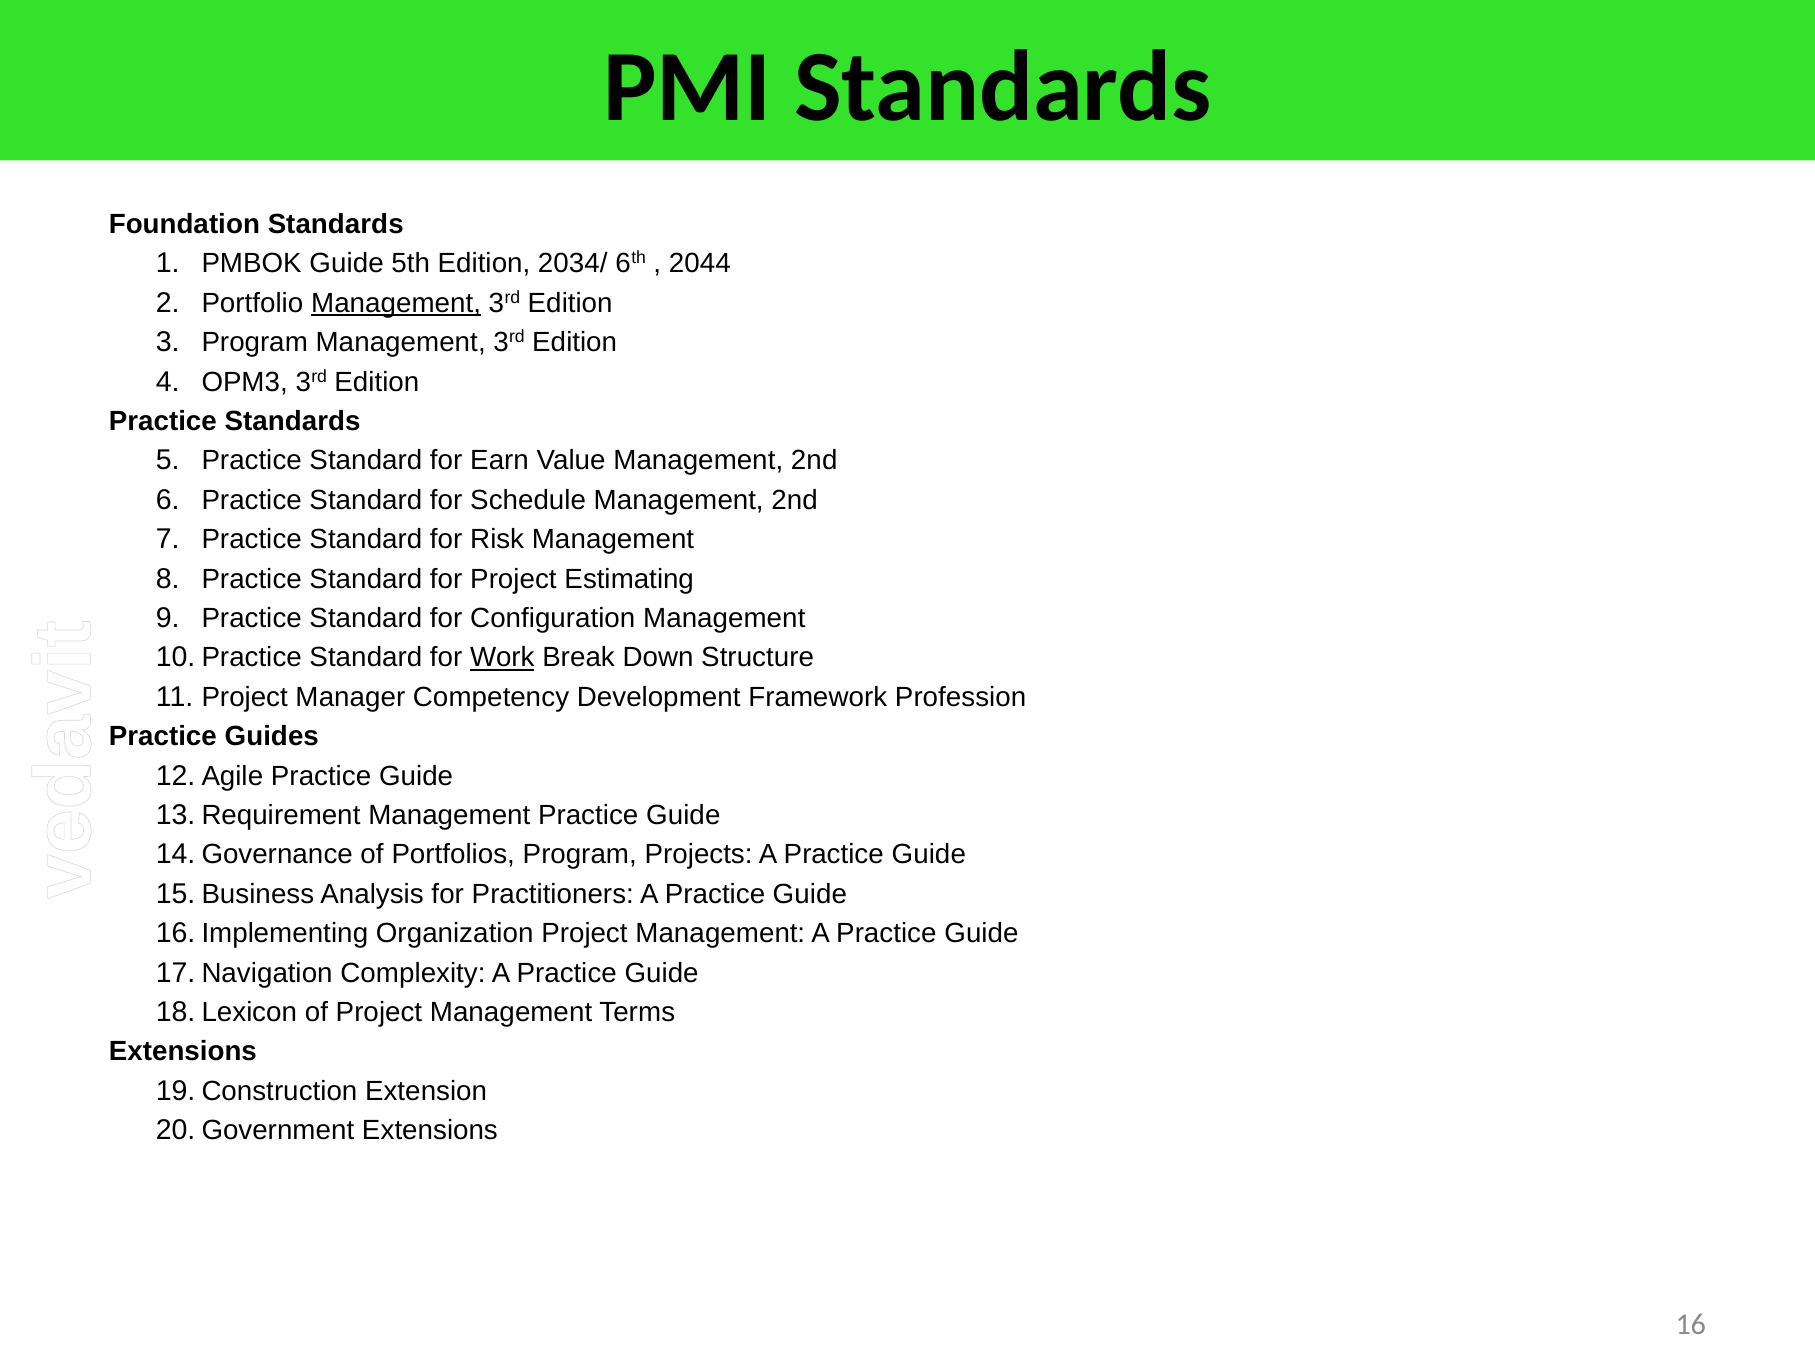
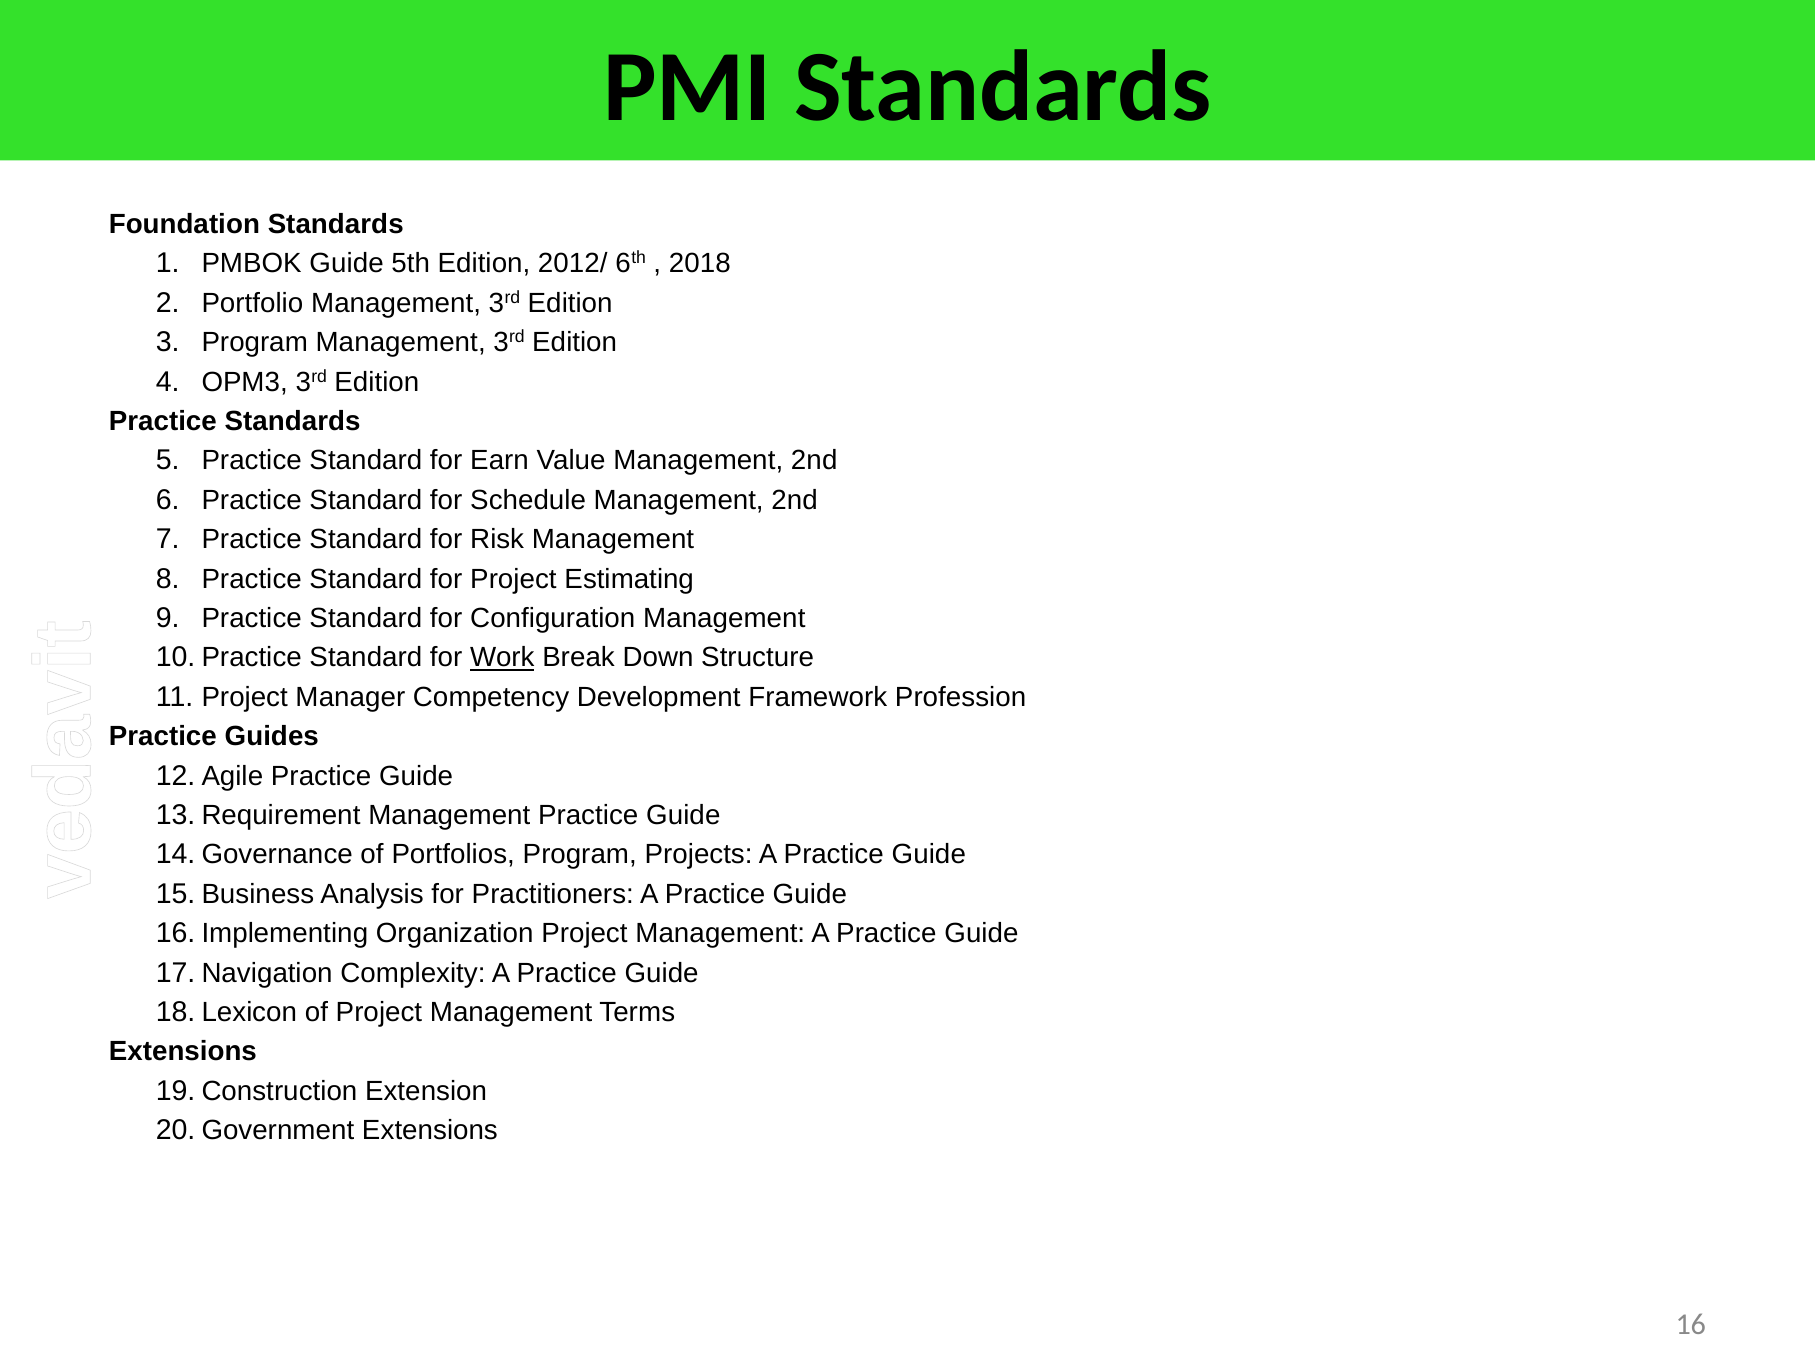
2034/: 2034/ -> 2012/
2044: 2044 -> 2018
Management at (396, 303) underline: present -> none
